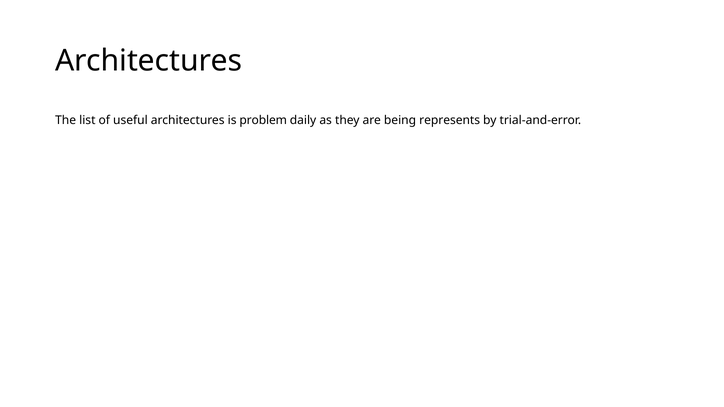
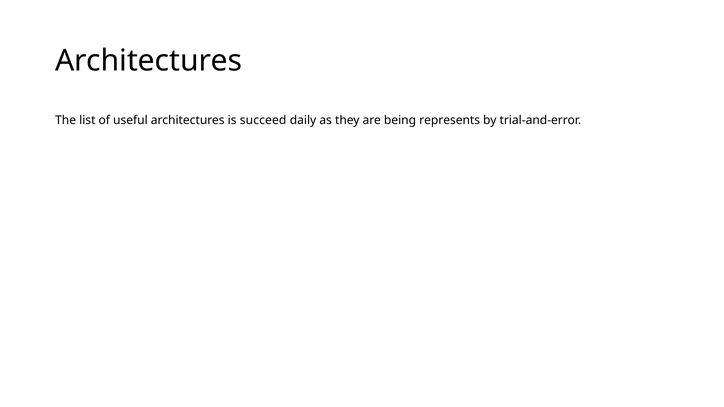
problem: problem -> succeed
